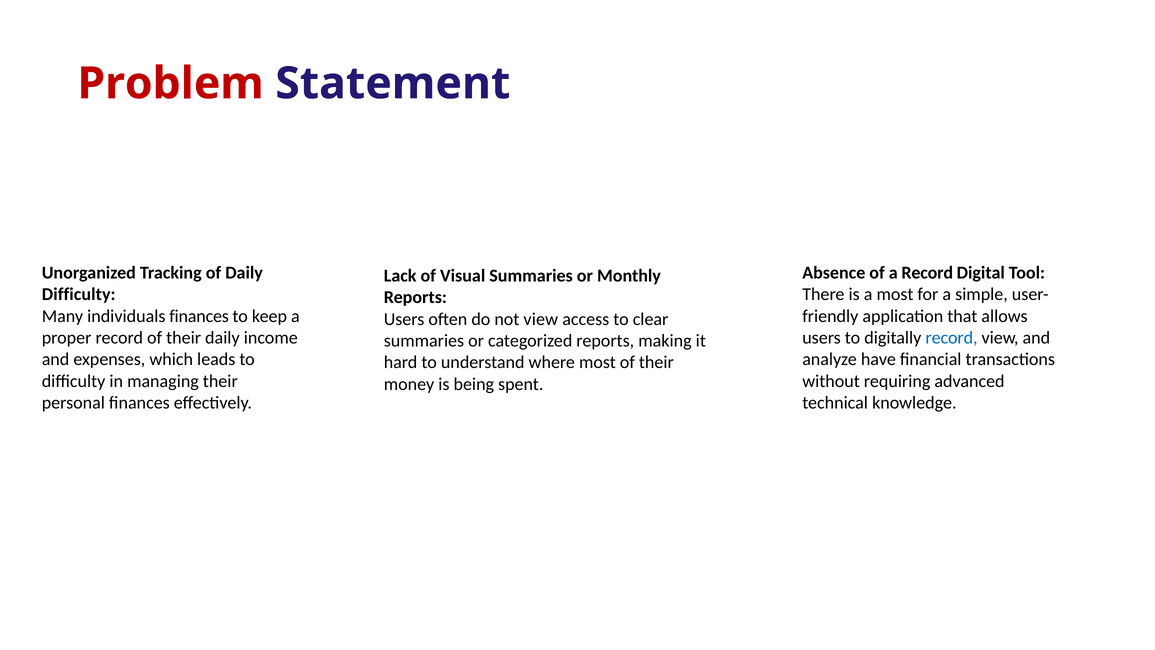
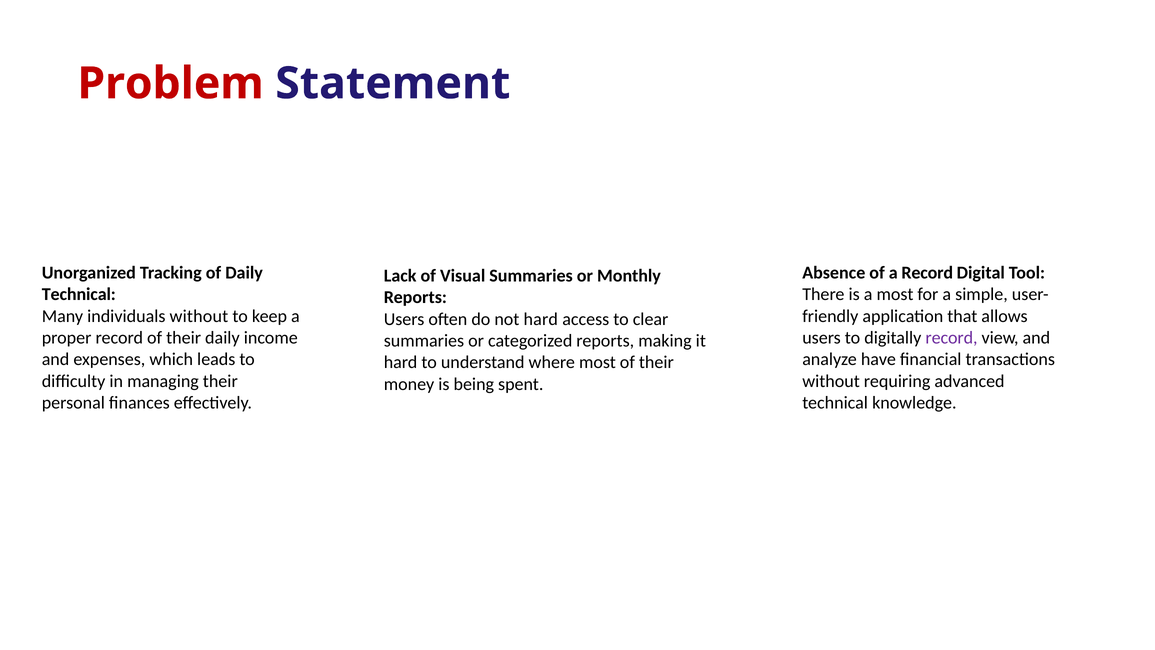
Difficulty at (79, 294): Difficulty -> Technical
individuals finances: finances -> without
not view: view -> hard
record at (952, 338) colour: blue -> purple
